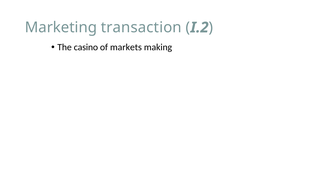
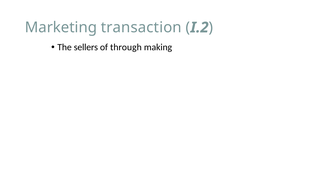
casino: casino -> sellers
markets: markets -> through
